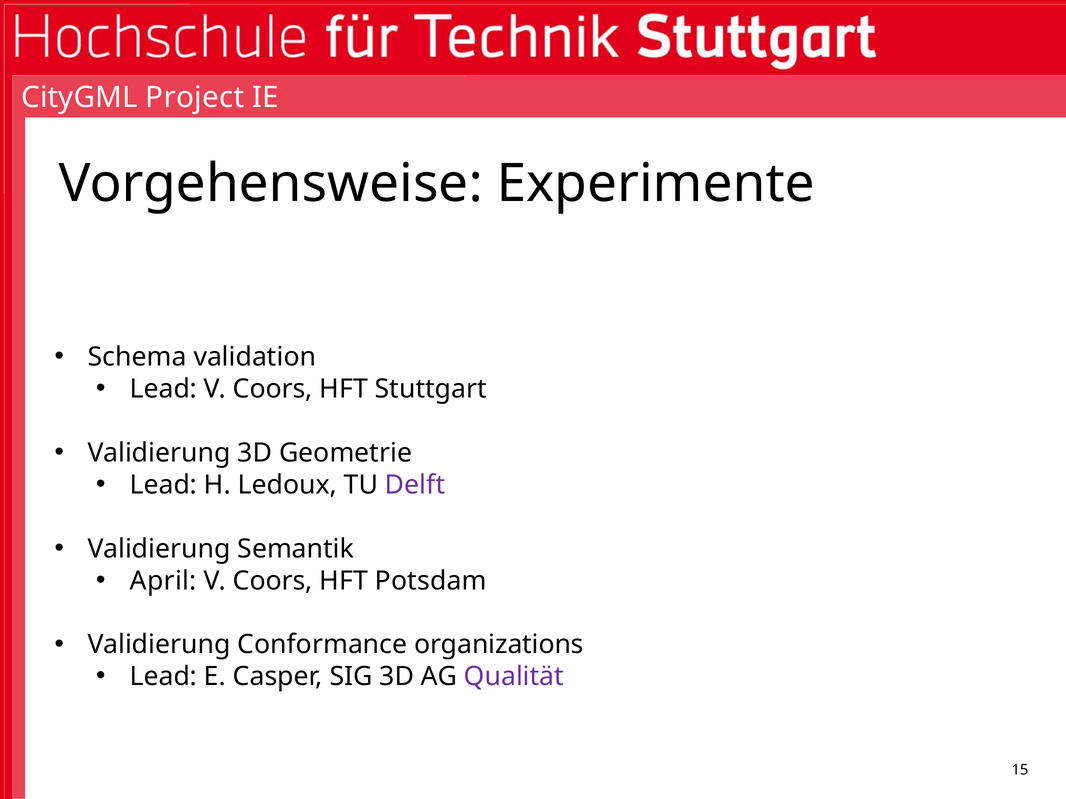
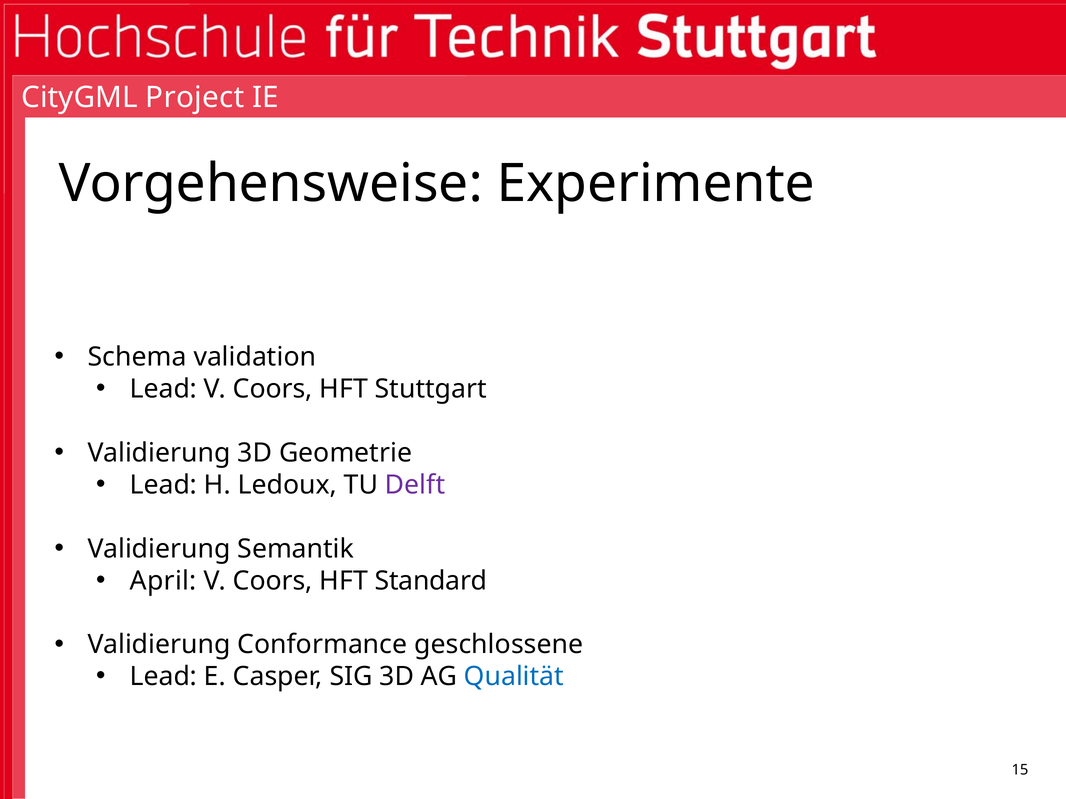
Potsdam: Potsdam -> Standard
organizations: organizations -> geschlossene
Qualität colour: purple -> blue
